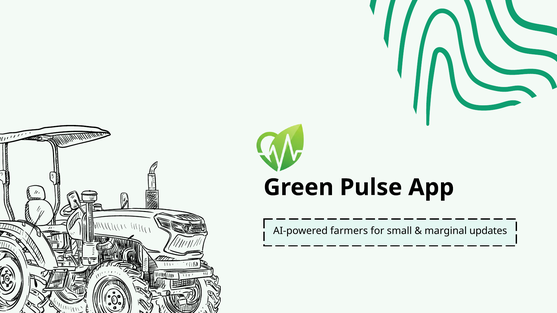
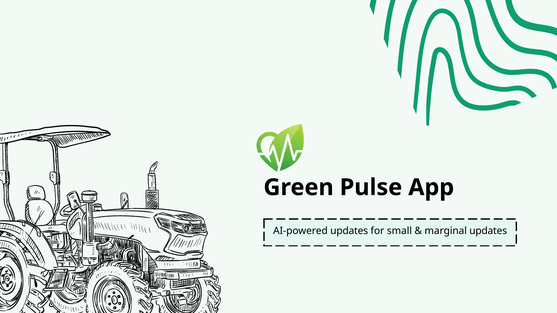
AI-powered farmers: farmers -> updates
